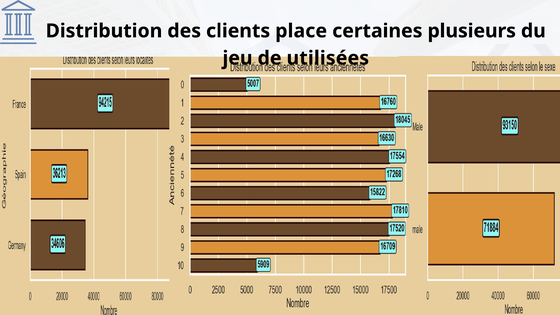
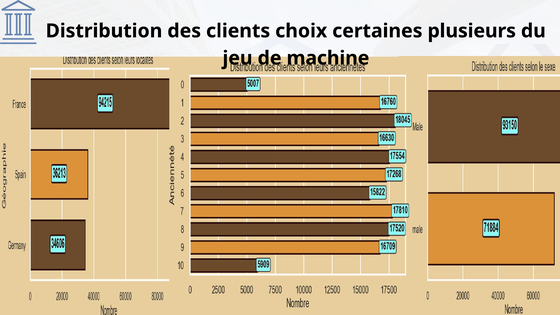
place: place -> choix
utilisées: utilisées -> machine
